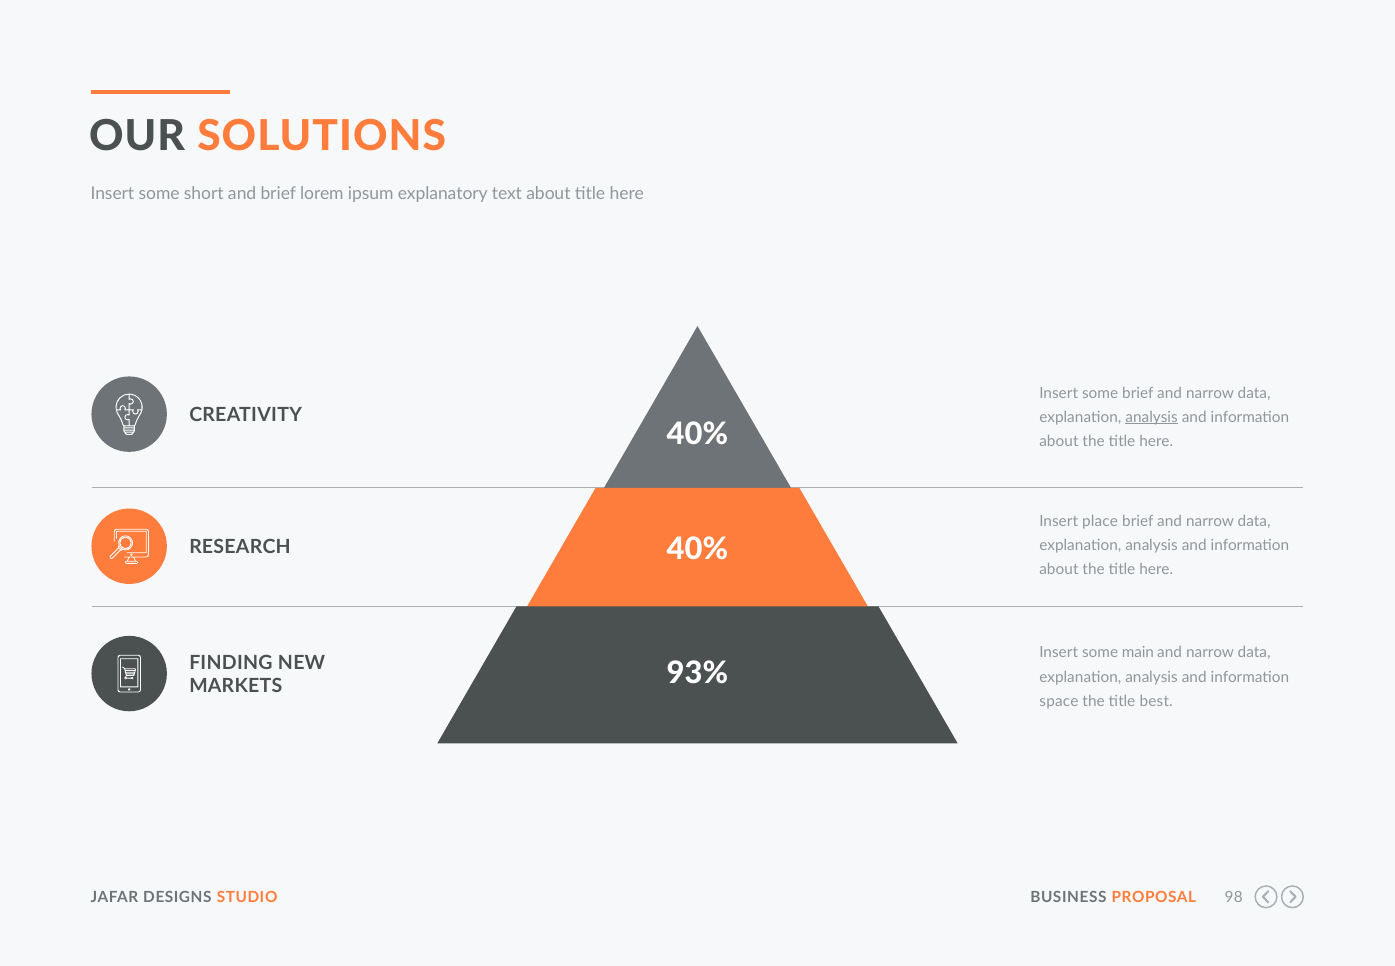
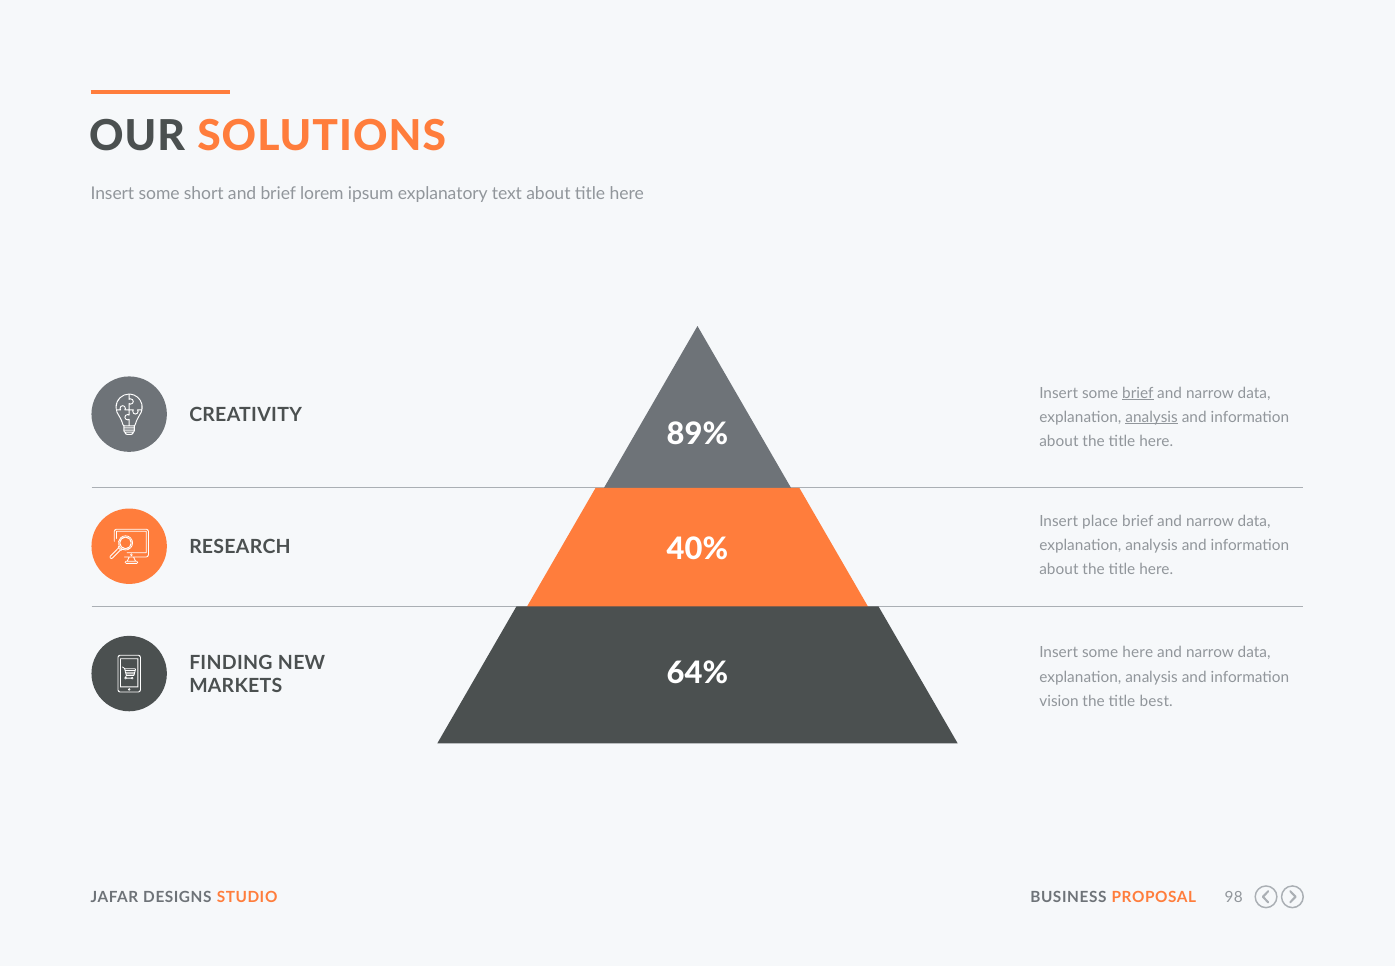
brief at (1138, 393) underline: none -> present
40% at (697, 434): 40% -> 89%
some main: main -> here
93%: 93% -> 64%
space: space -> vision
